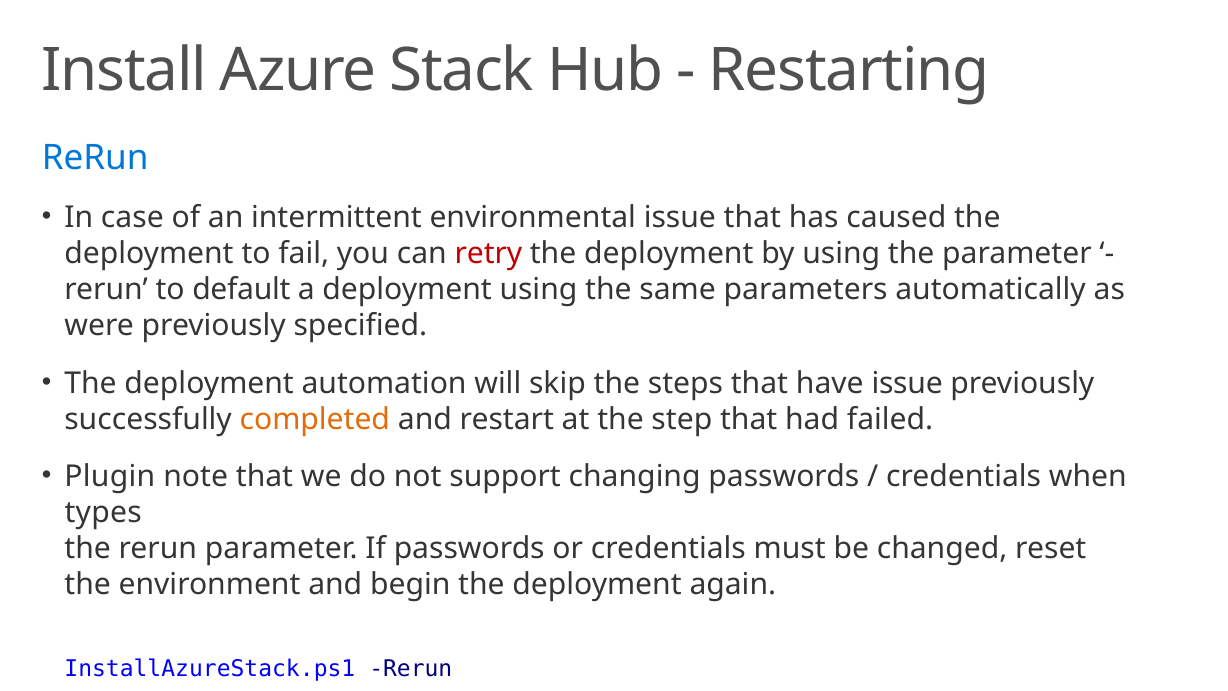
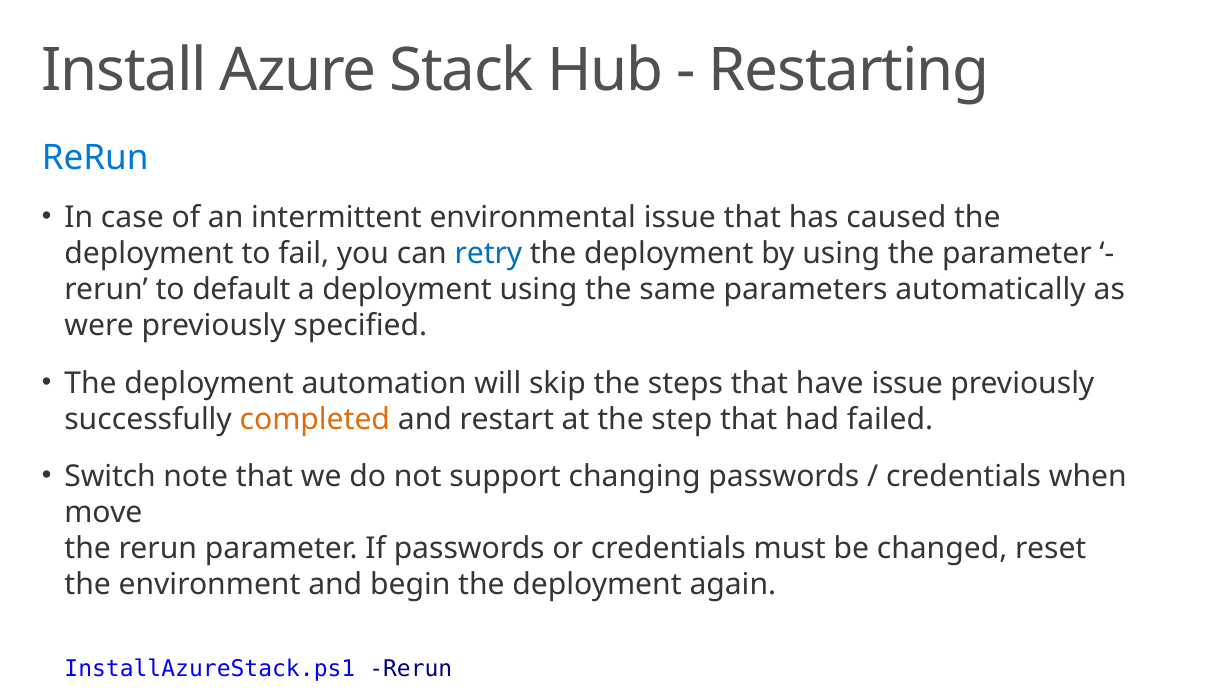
retry colour: red -> blue
Plugin: Plugin -> Switch
types: types -> move
